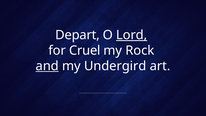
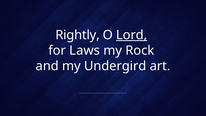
Depart: Depart -> Rightly
Cruel: Cruel -> Laws
and underline: present -> none
